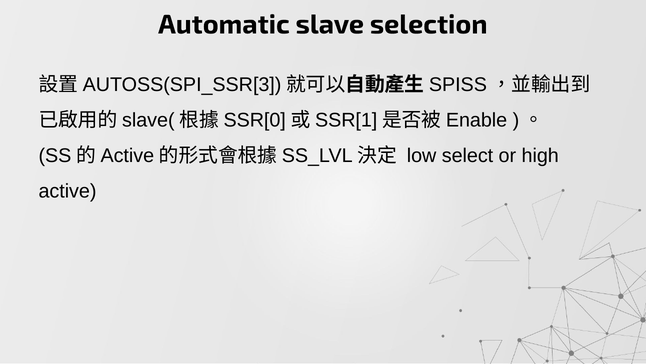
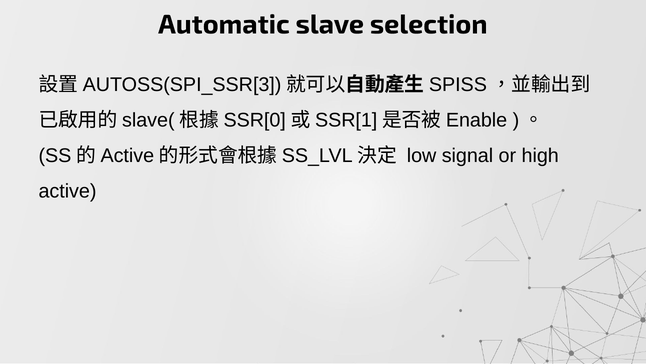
select: select -> signal
